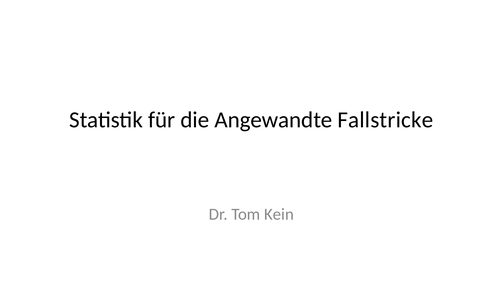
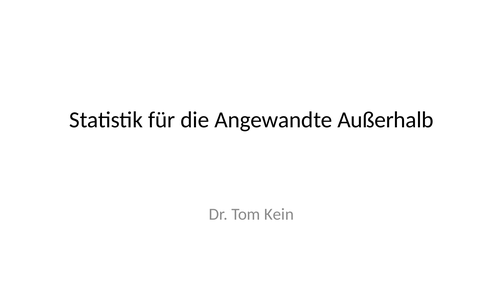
Fallstricke: Fallstricke -> Außerhalb
